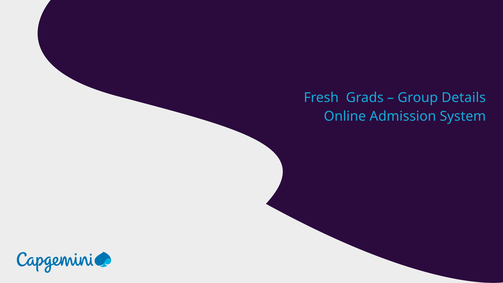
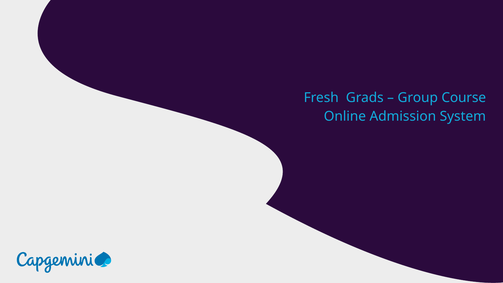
Details: Details -> Course
